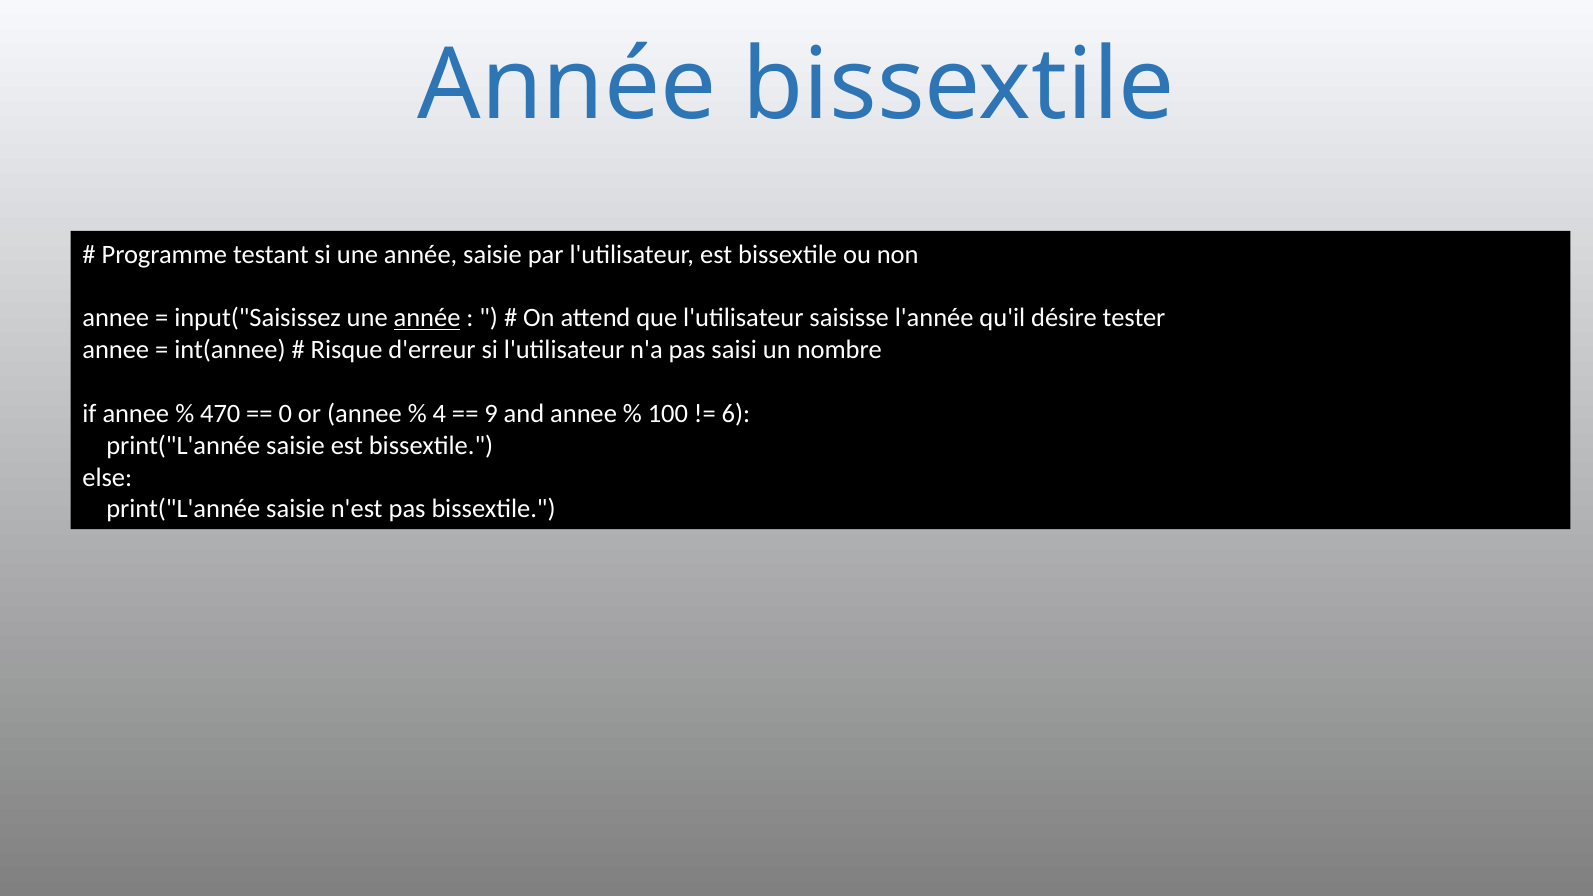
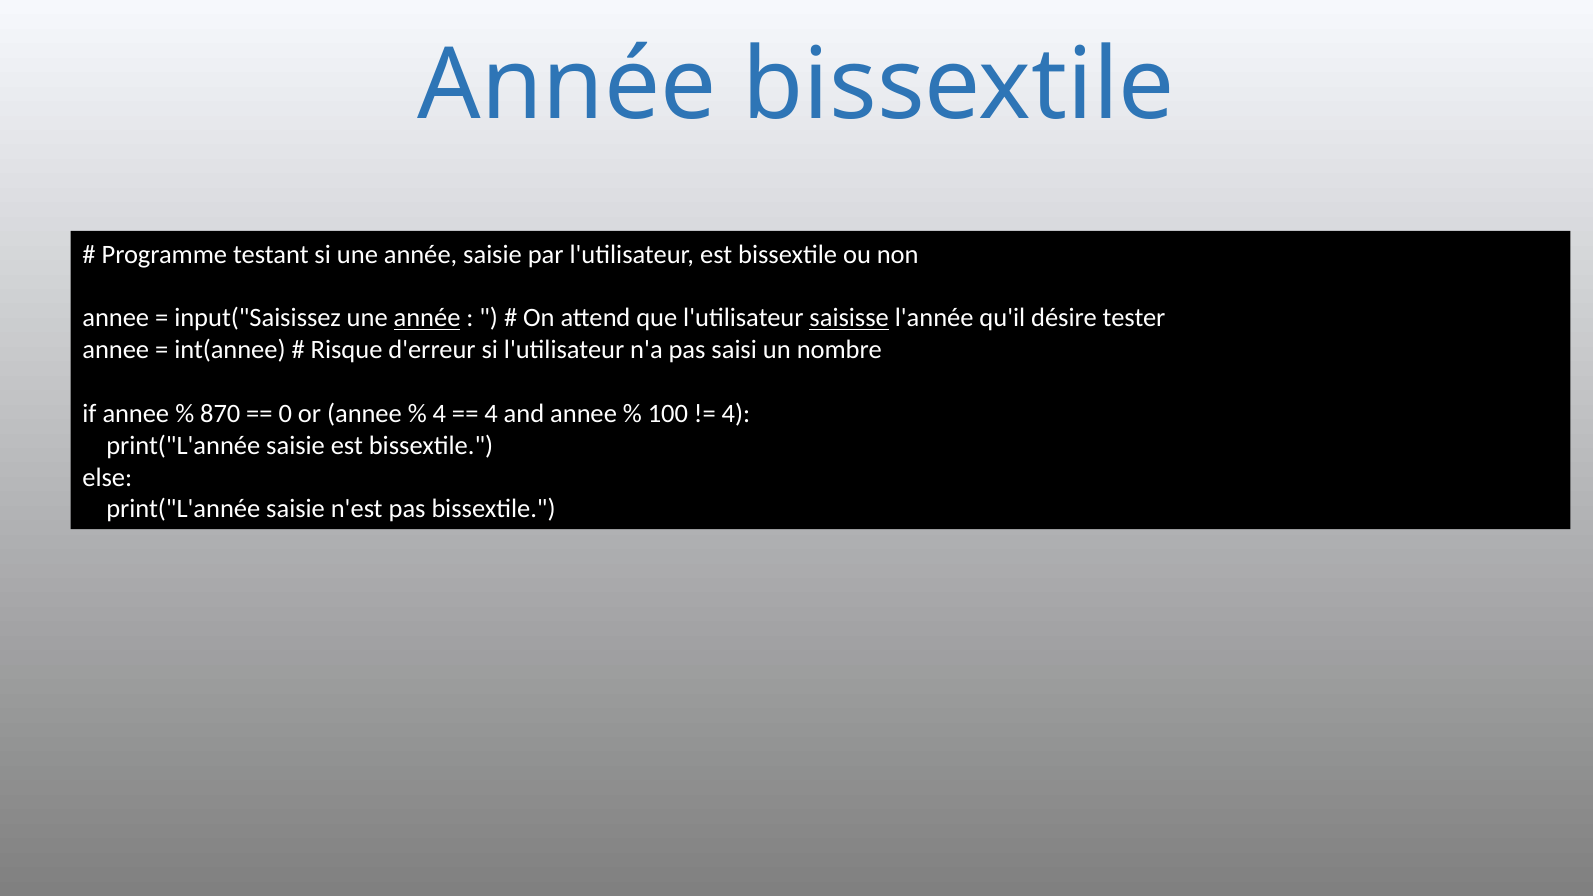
saisisse underline: none -> present
470: 470 -> 870
9 at (491, 414): 9 -> 4
6 at (736, 414): 6 -> 4
